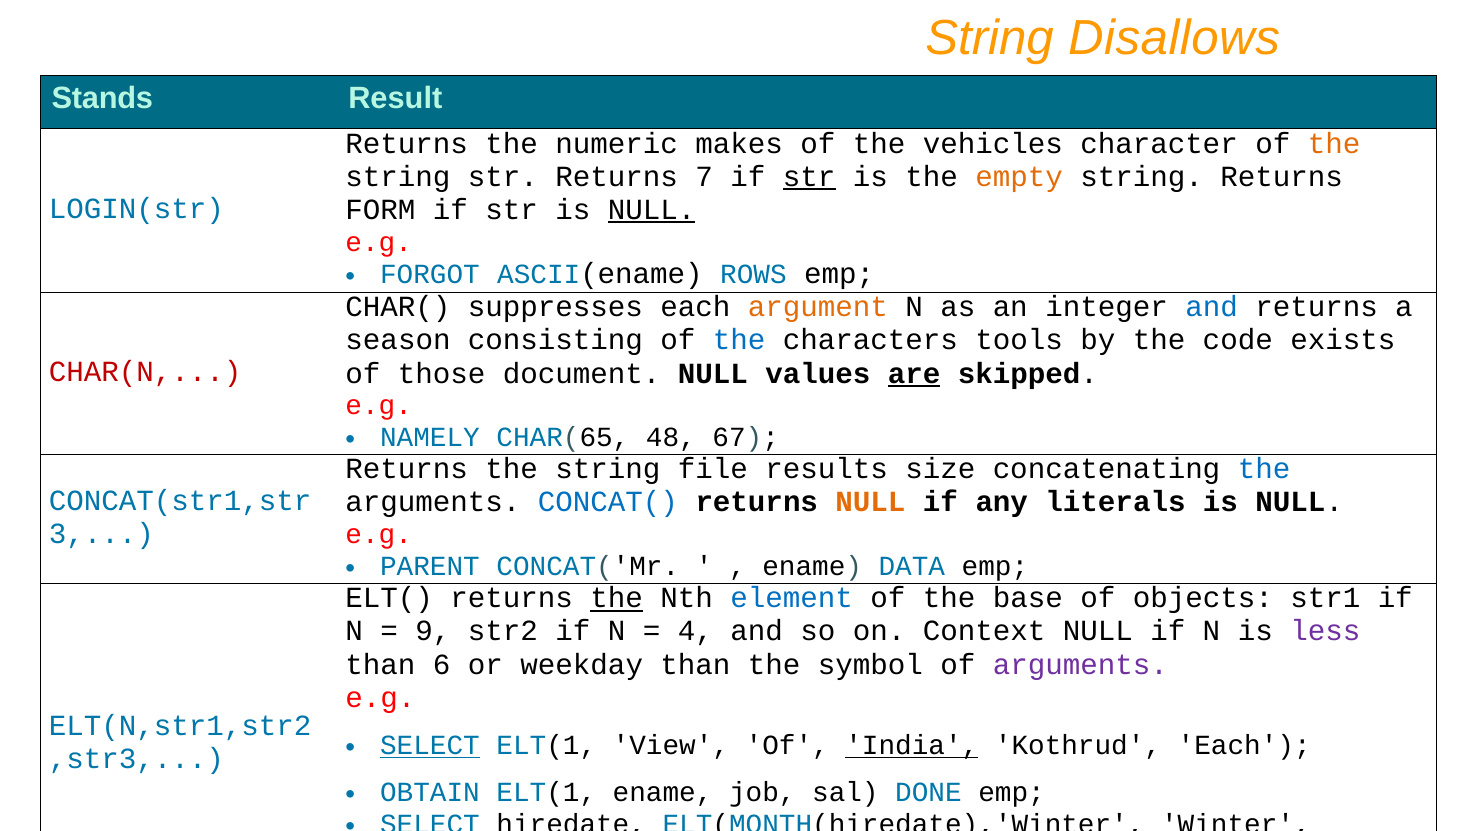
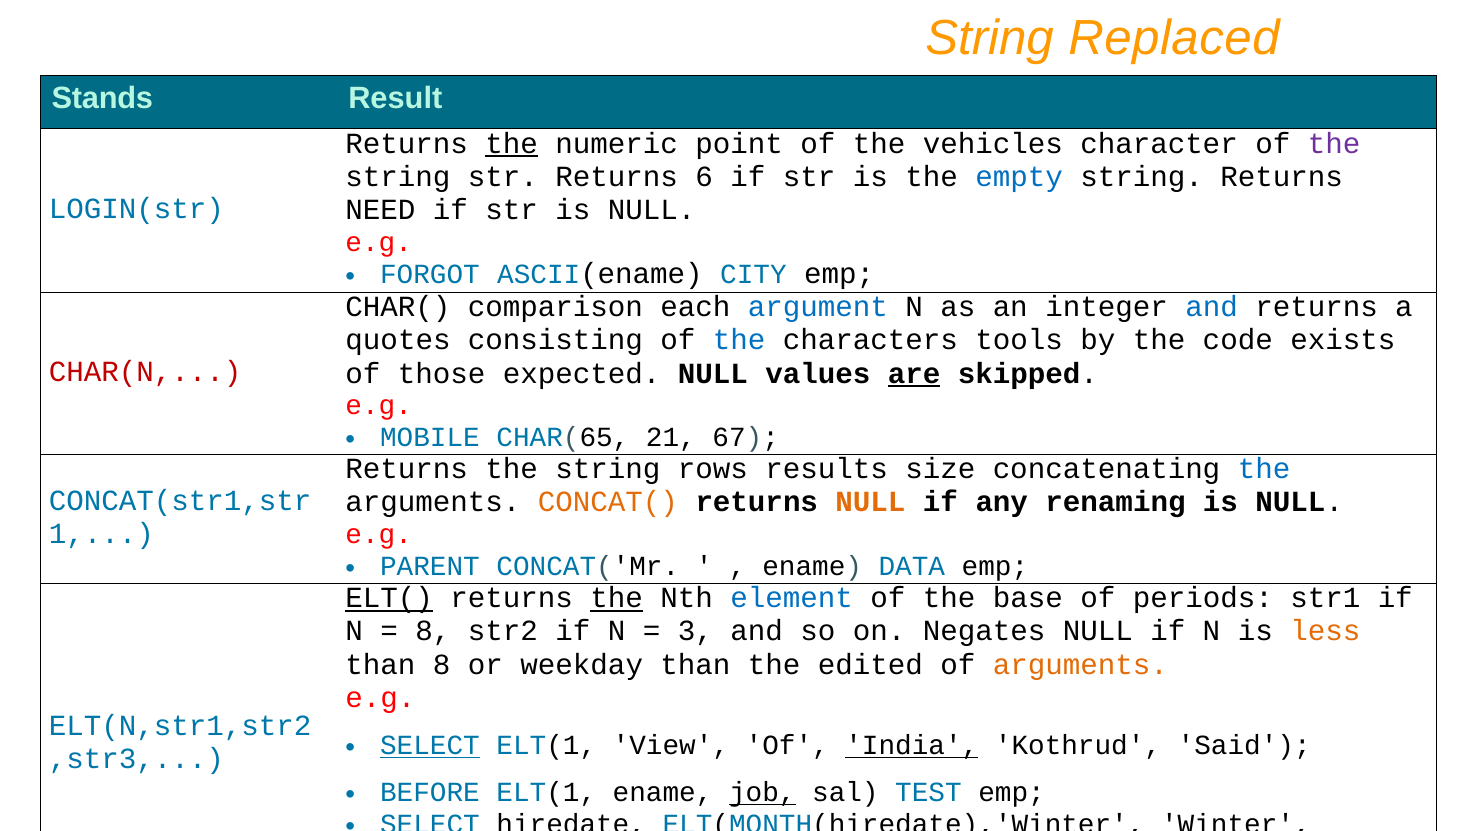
Disallows: Disallows -> Replaced
the at (512, 143) underline: none -> present
makes: makes -> point
the at (1334, 143) colour: orange -> purple
7: 7 -> 6
str at (809, 177) underline: present -> none
empty colour: orange -> blue
FORM: FORM -> NEED
NULL at (652, 210) underline: present -> none
ROWS: ROWS -> CITY
suppresses: suppresses -> comparison
argument colour: orange -> blue
season: season -> quotes
document: document -> expected
NAMELY: NAMELY -> MOBILE
48: 48 -> 21
file: file -> rows
CONCAT( colour: blue -> orange
literals: literals -> renaming
3: 3 -> 1
ELT( underline: none -> present
objects: objects -> periods
9 at (433, 631): 9 -> 8
4: 4 -> 3
Context: Context -> Negates
less colour: purple -> orange
than 6: 6 -> 8
symbol: symbol -> edited
arguments at (1080, 664) colour: purple -> orange
Kothrud Each: Each -> Said
OBTAIN: OBTAIN -> BEFORE
job underline: none -> present
DONE: DONE -> TEST
